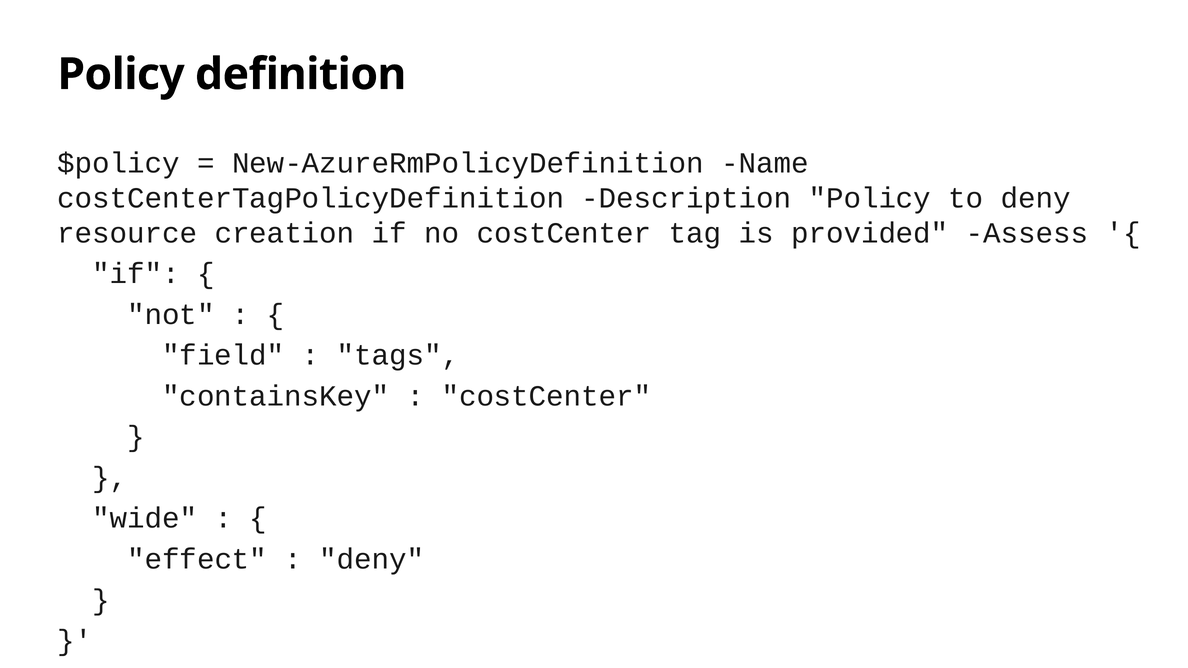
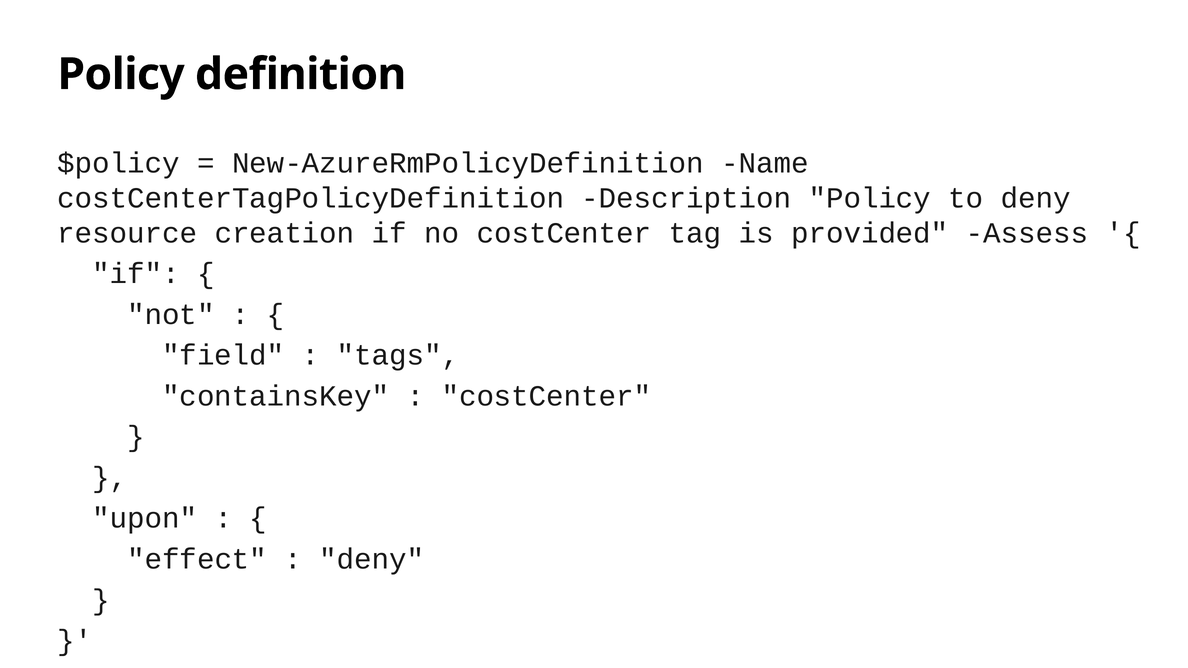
wide: wide -> upon
